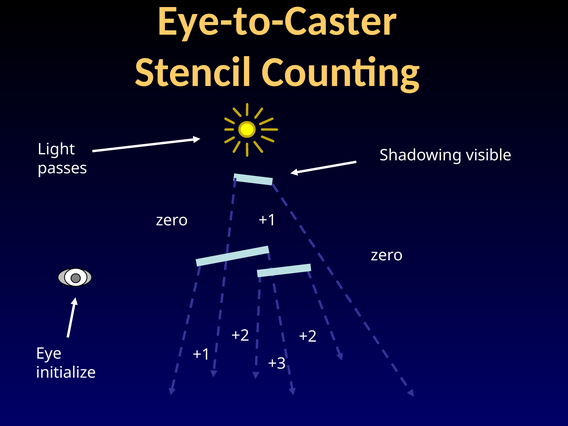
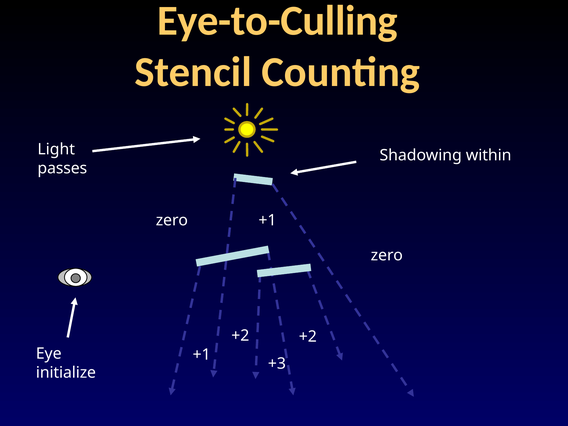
Eye-to-Caster: Eye-to-Caster -> Eye-to-Culling
visible: visible -> within
